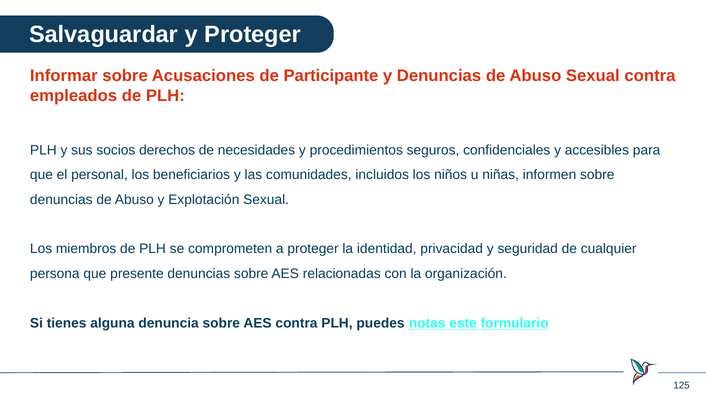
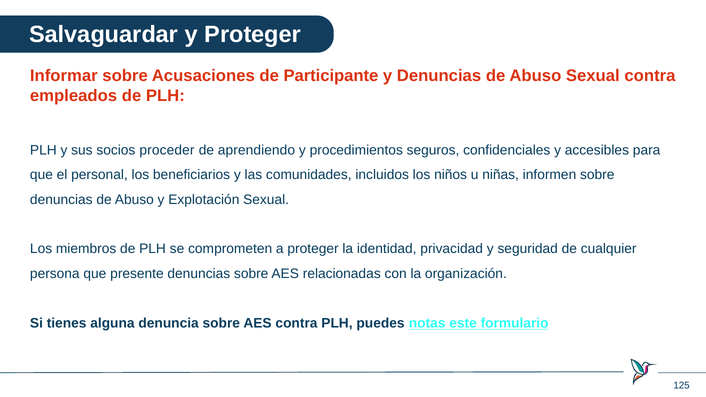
derechos: derechos -> proceder
necesidades: necesidades -> aprendiendo
